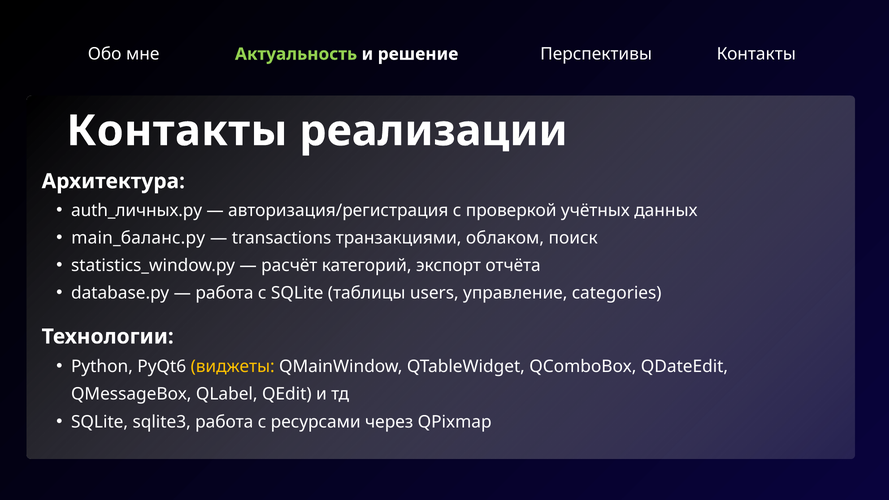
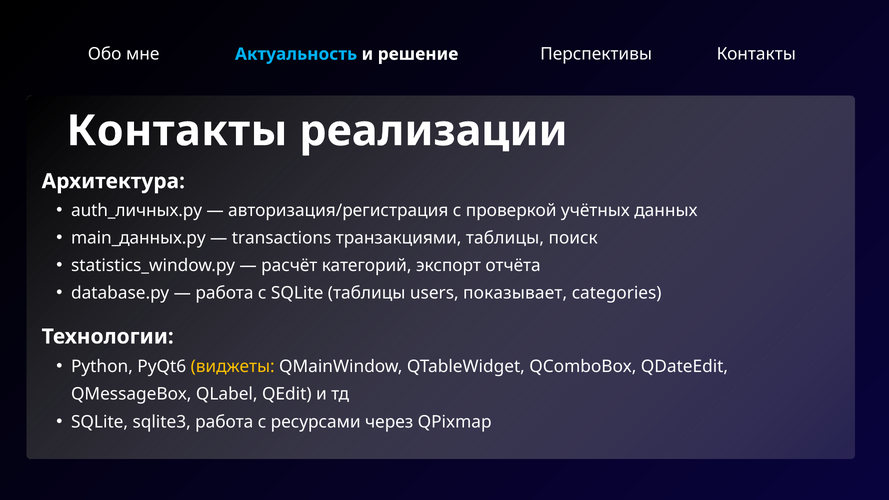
Актуальность colour: light green -> light blue
main_баланс.py: main_баланс.py -> main_данных.py
транзакциями облаком: облаком -> таблицы
управление: управление -> показывает
